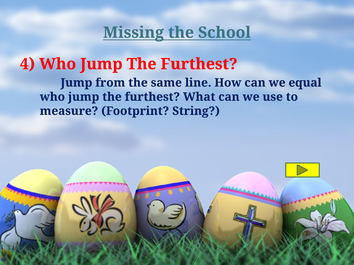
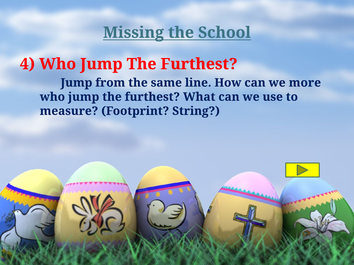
equal: equal -> more
